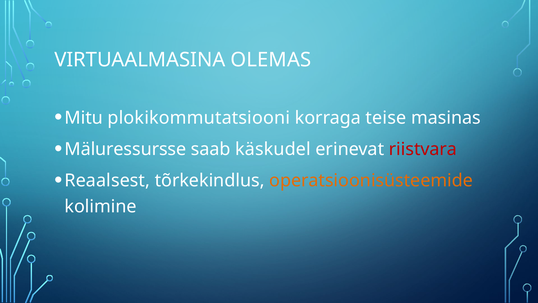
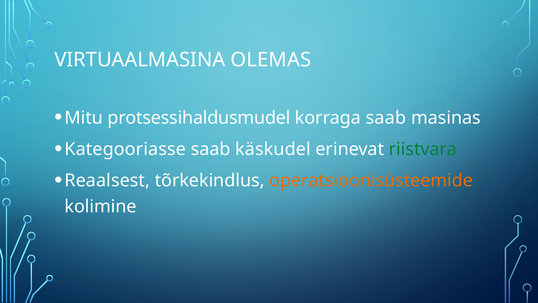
plokikommutatsiooni: plokikommutatsiooni -> protsessihaldusmudel
korraga teise: teise -> saab
Mäluressursse: Mäluressursse -> Kategooriasse
riistvara colour: red -> green
